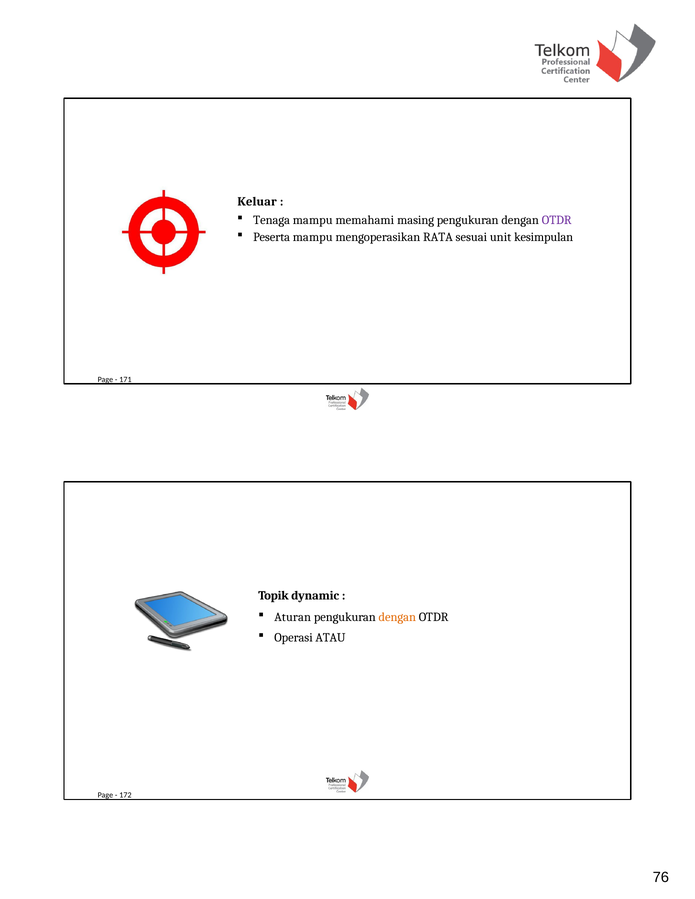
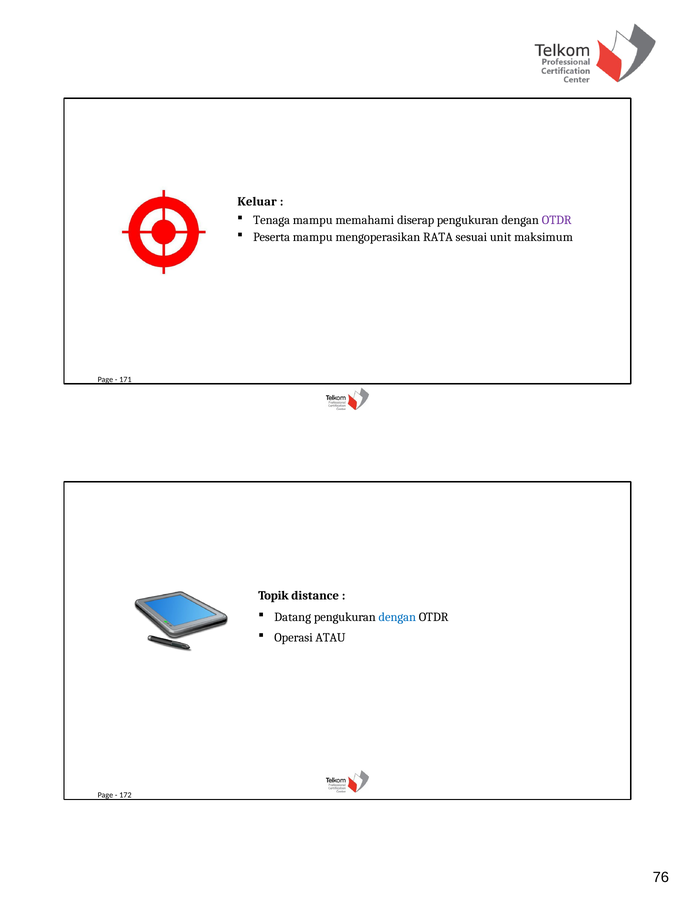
masing: masing -> diserap
kesimpulan: kesimpulan -> maksimum
dynamic: dynamic -> distance
Aturan: Aturan -> Datang
dengan at (397, 617) colour: orange -> blue
